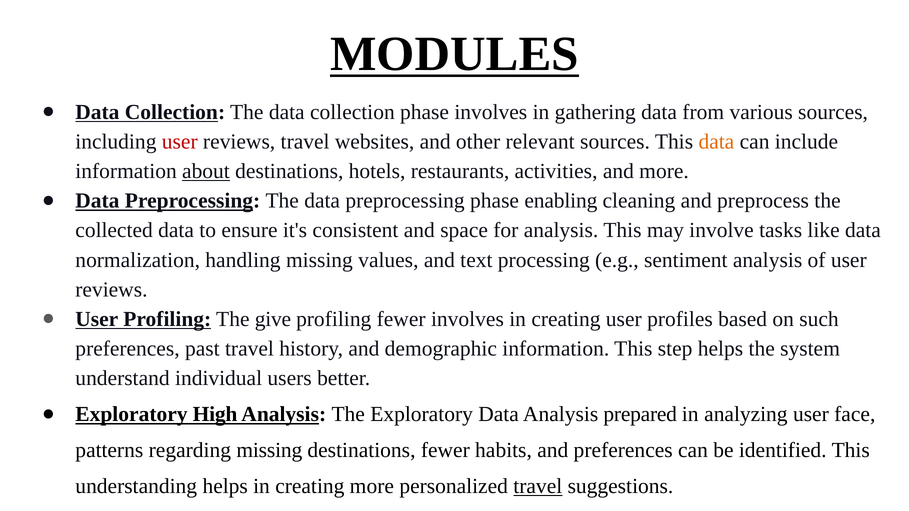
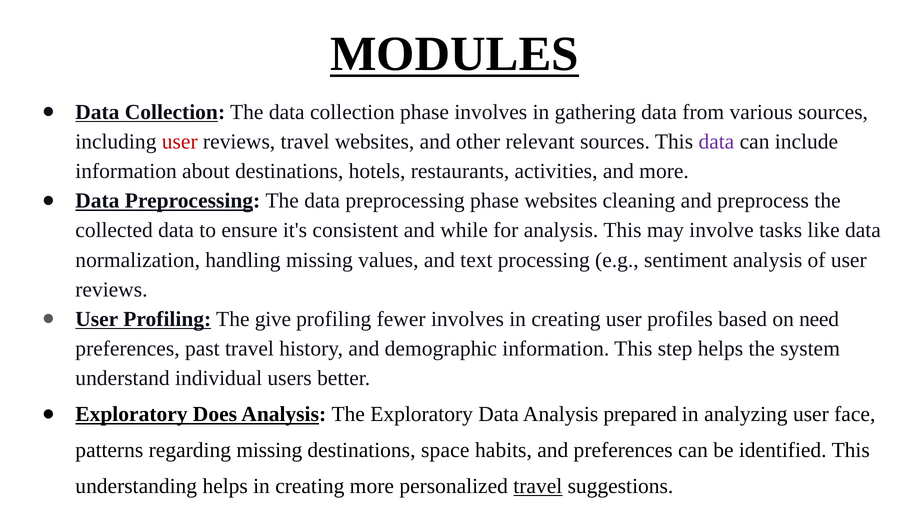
data at (716, 142) colour: orange -> purple
about underline: present -> none
phase enabling: enabling -> websites
space: space -> while
such: such -> need
High: High -> Does
destinations fewer: fewer -> space
